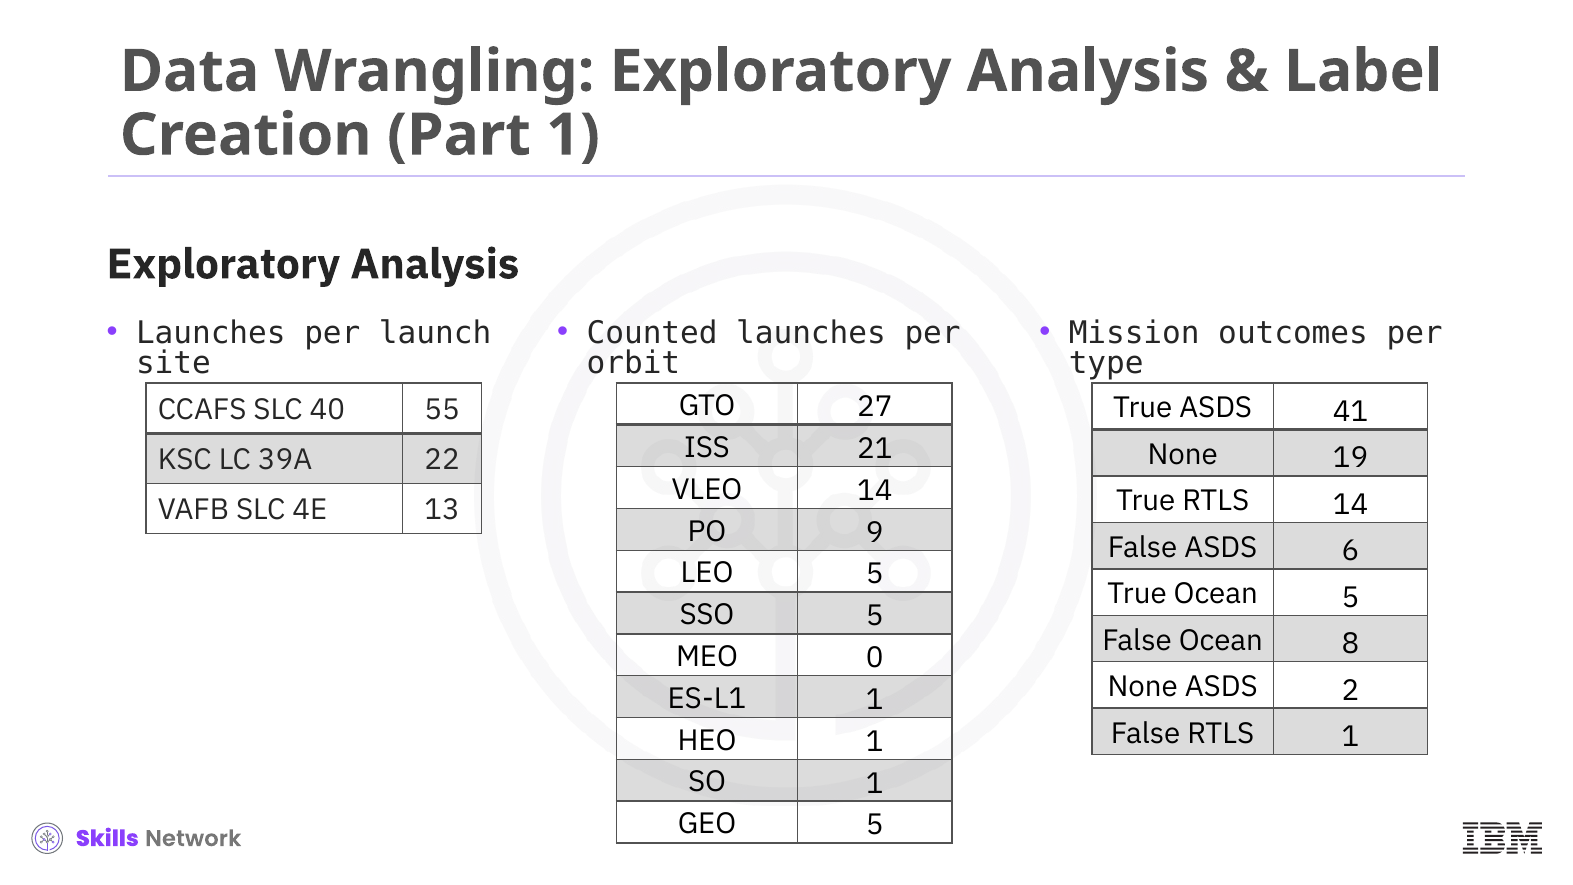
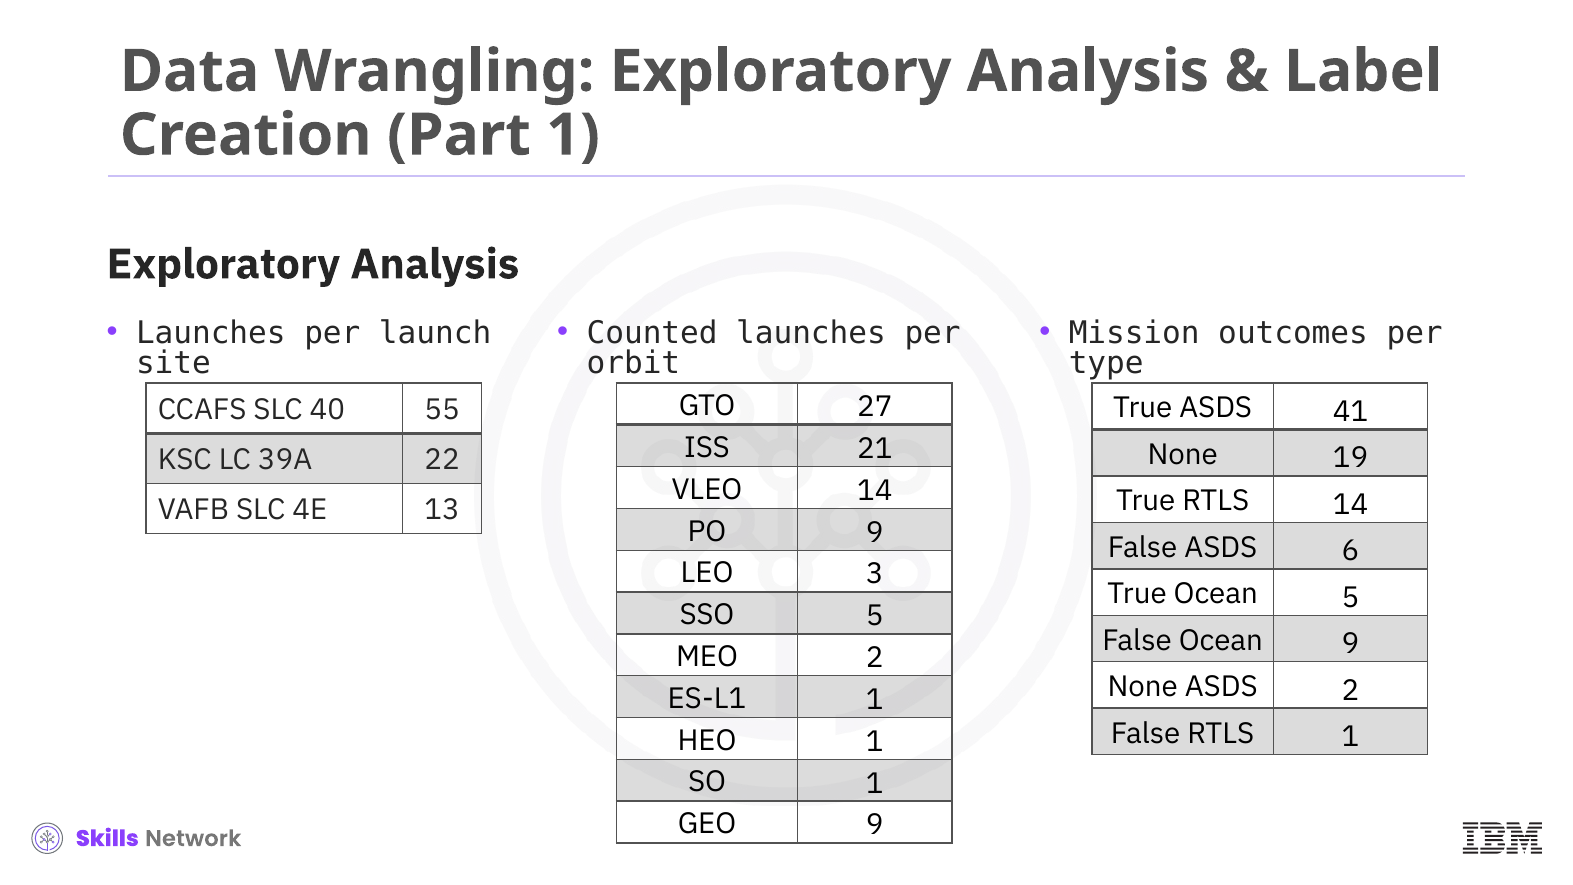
LEO 5: 5 -> 3
Ocean 8: 8 -> 9
MEO 0: 0 -> 2
GEO 5: 5 -> 9
